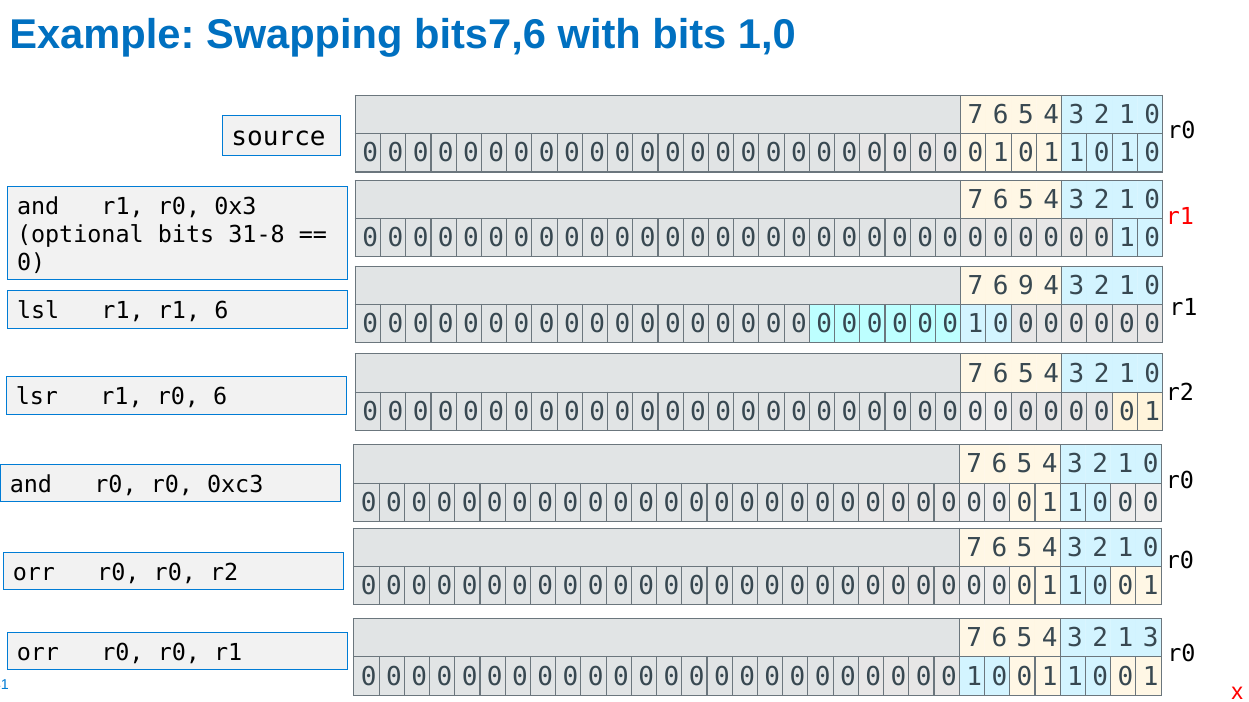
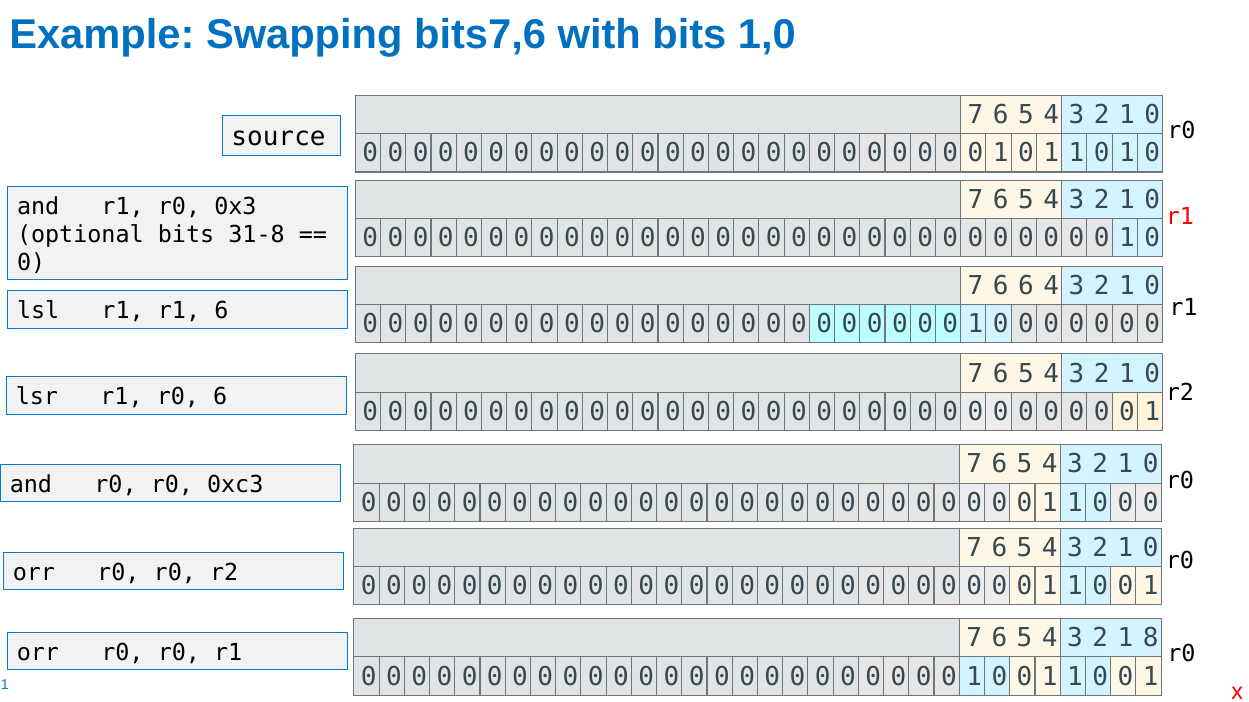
6 9: 9 -> 6
1 3: 3 -> 8
